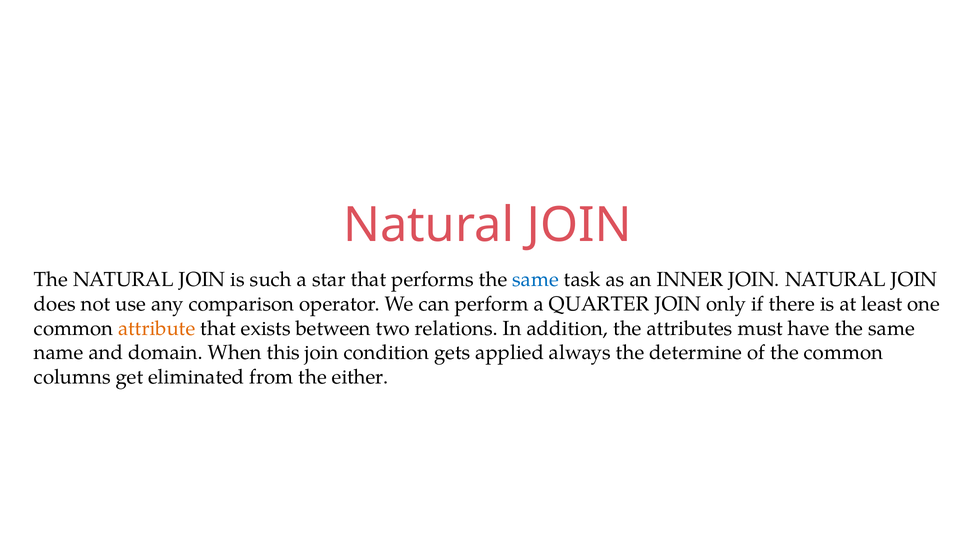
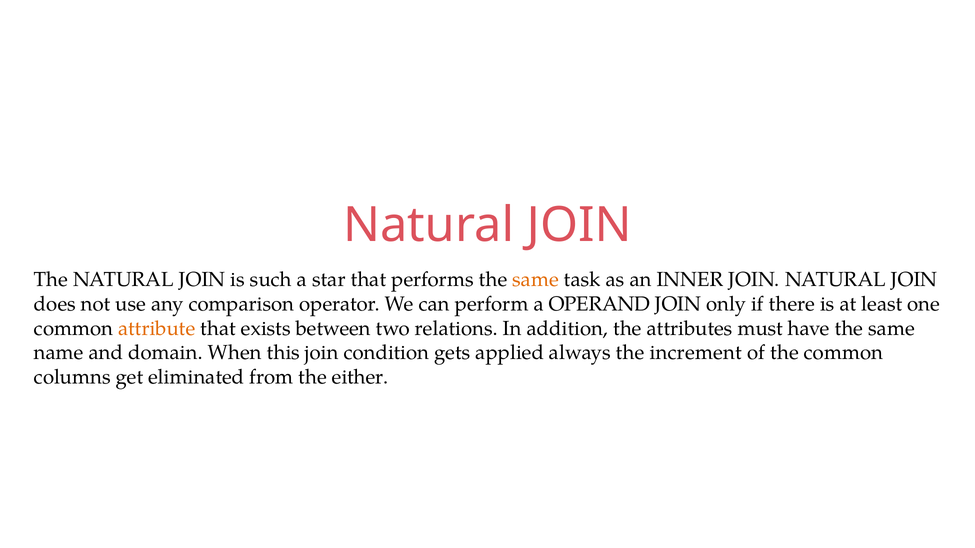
same at (536, 280) colour: blue -> orange
QUARTER: QUARTER -> OPERAND
determine: determine -> increment
